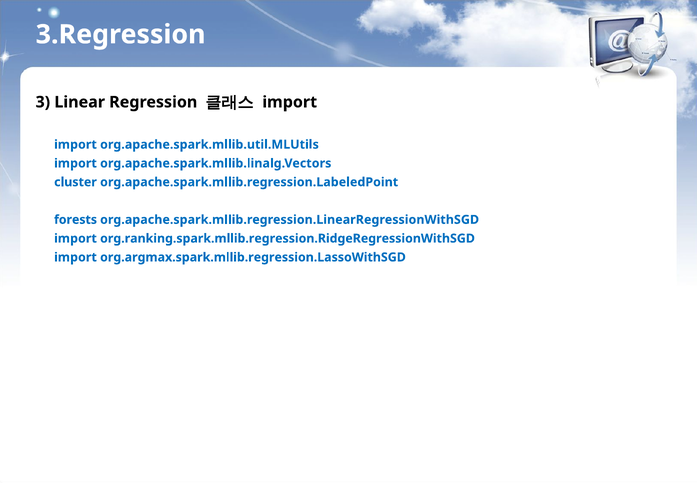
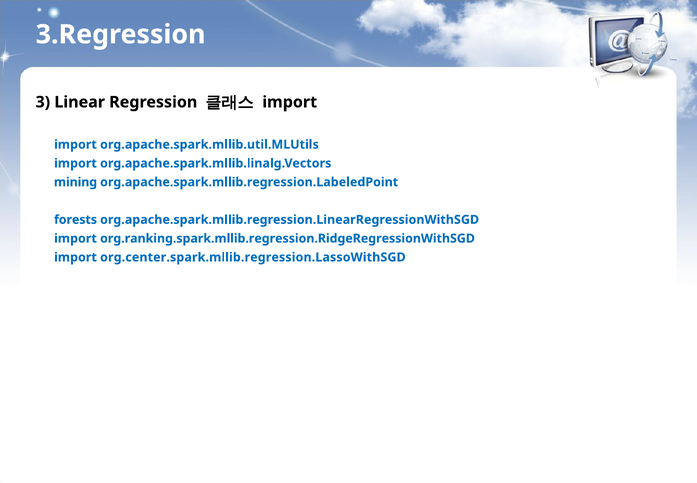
cluster: cluster -> mining
org.argmax.spark.mllib.regression.LassoWithSGD: org.argmax.spark.mllib.regression.LassoWithSGD -> org.center.spark.mllib.regression.LassoWithSGD
